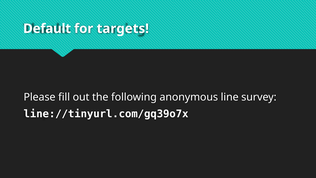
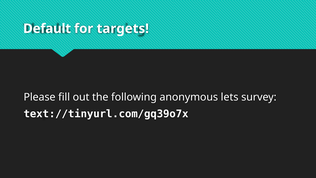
line: line -> lets
line://tinyurl.com/gq39o7x: line://tinyurl.com/gq39o7x -> text://tinyurl.com/gq39o7x
